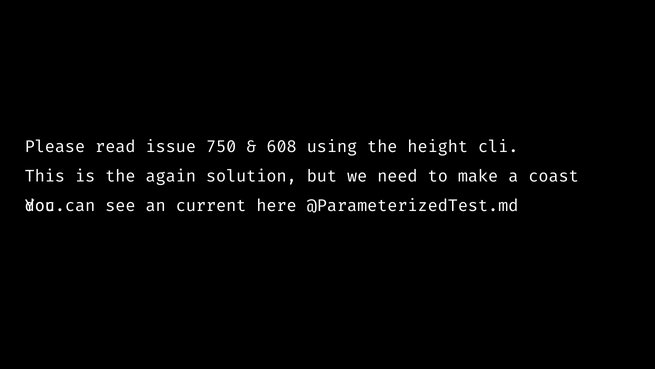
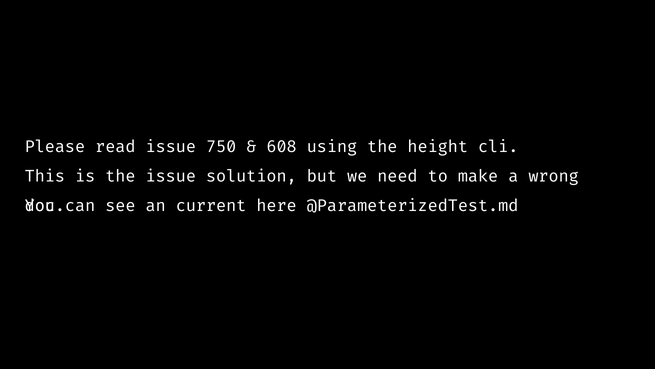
the again: again -> issue
coast: coast -> wrong
